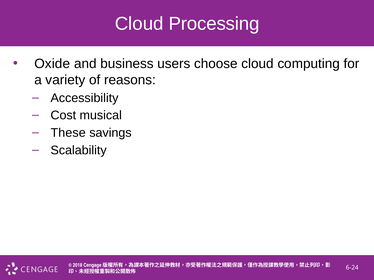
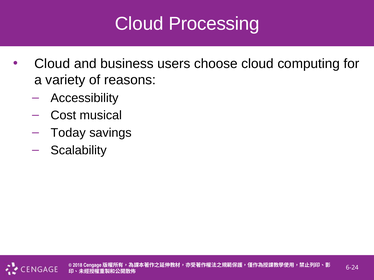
Oxide at (52, 64): Oxide -> Cloud
These: These -> Today
